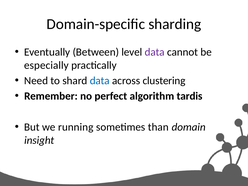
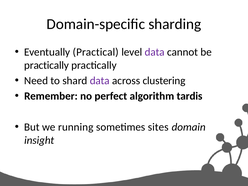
Between: Between -> Practical
especially at (46, 65): especially -> practically
data at (100, 81) colour: blue -> purple
than: than -> sites
